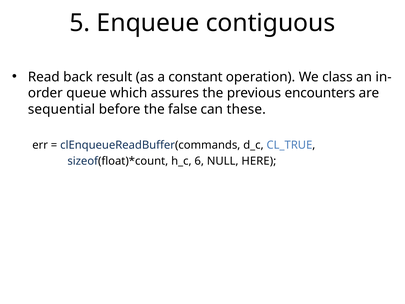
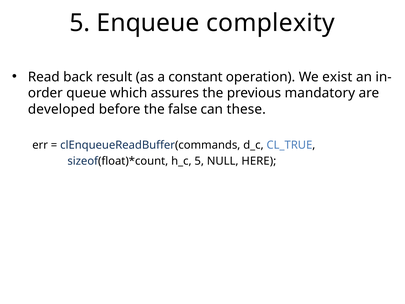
contiguous: contiguous -> complexity
class: class -> exist
encounters: encounters -> mandatory
sequential: sequential -> developed
h_c 6: 6 -> 5
